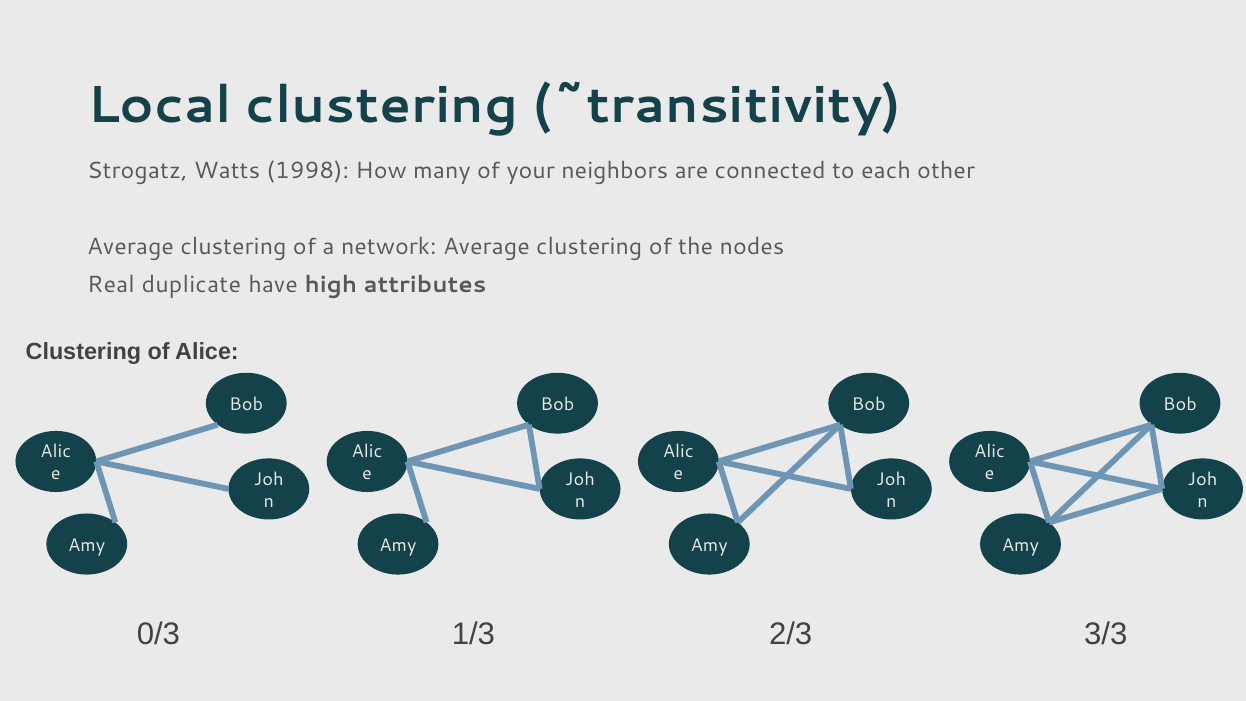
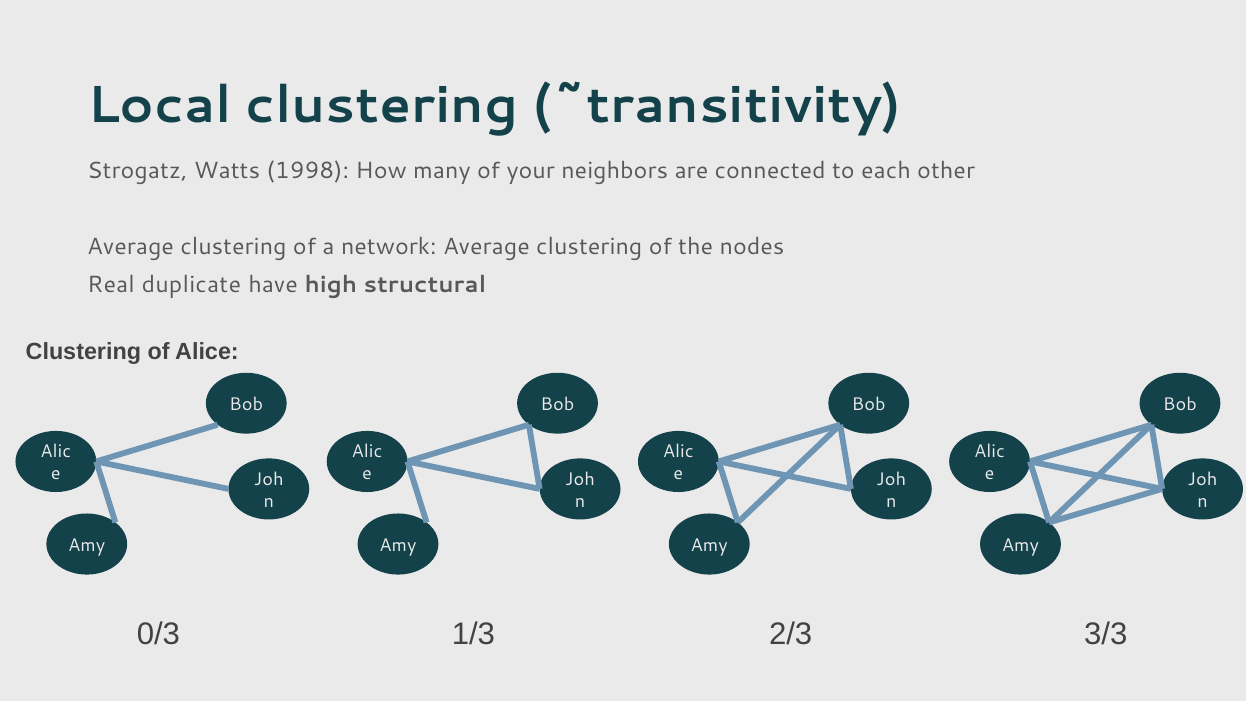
attributes: attributes -> structural
